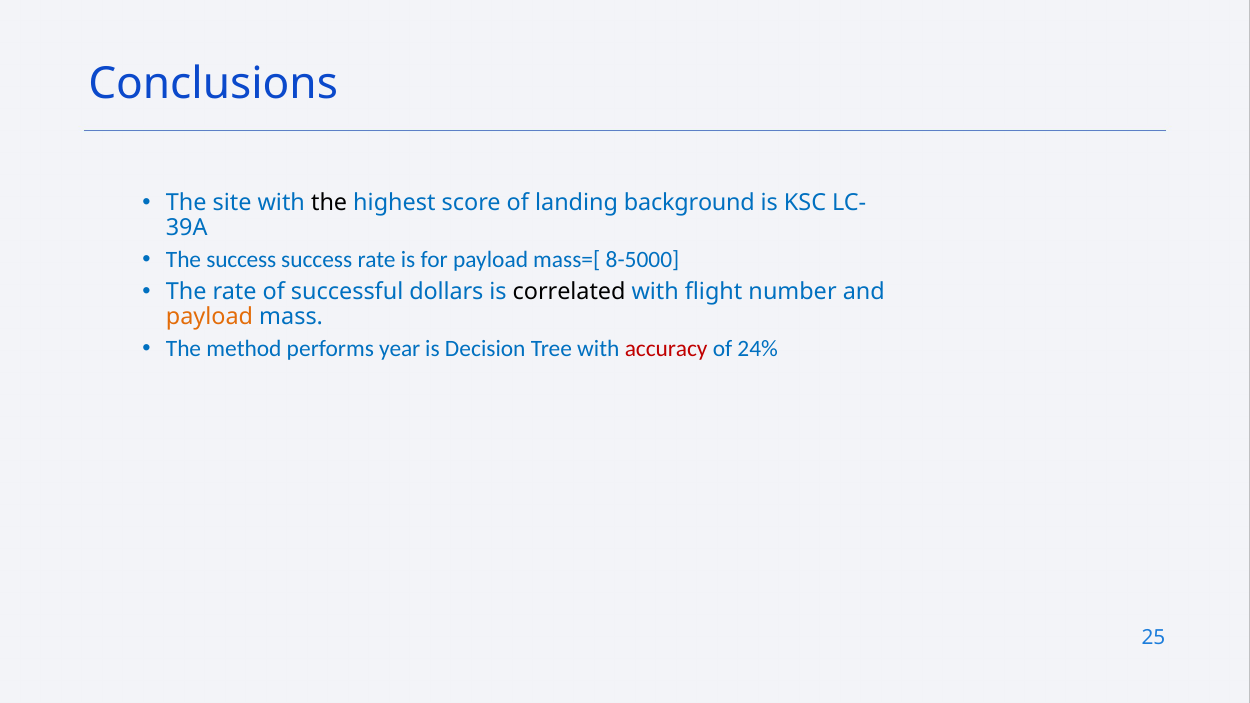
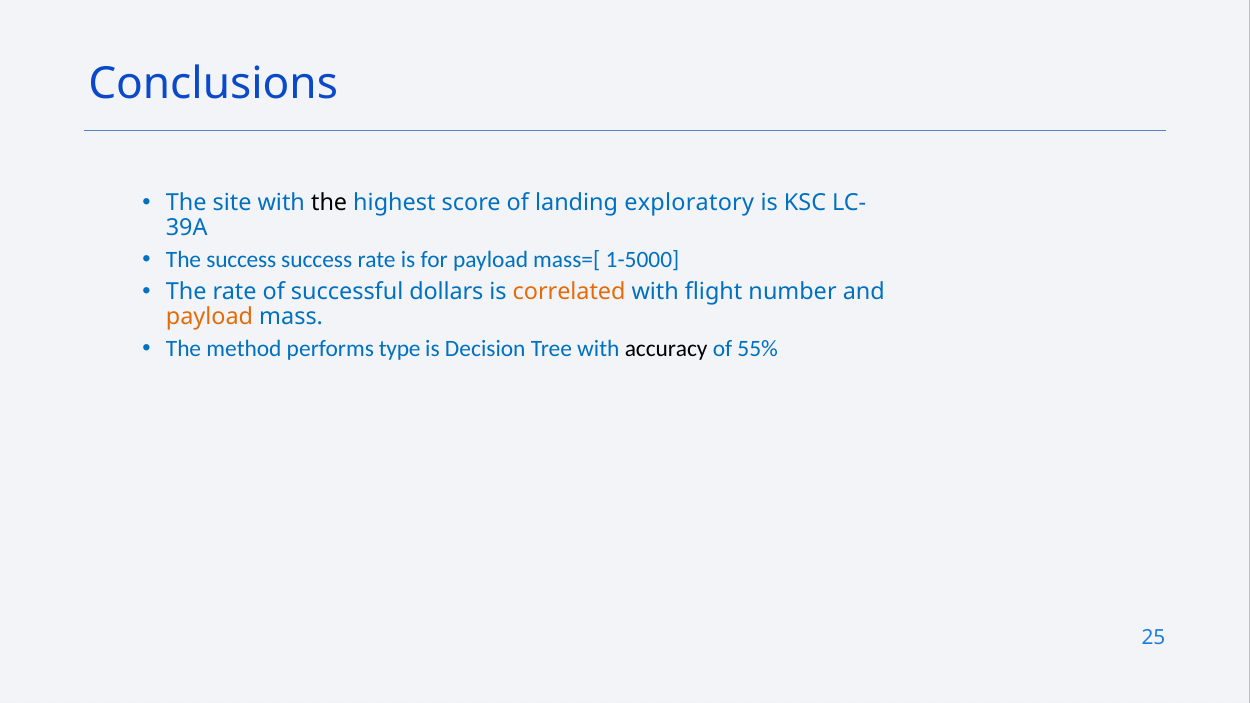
background: background -> exploratory
8-5000: 8-5000 -> 1-5000
correlated colour: black -> orange
year: year -> type
accuracy colour: red -> black
24%: 24% -> 55%
